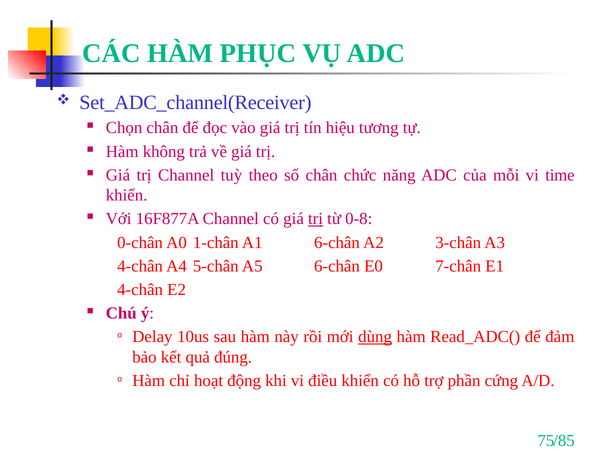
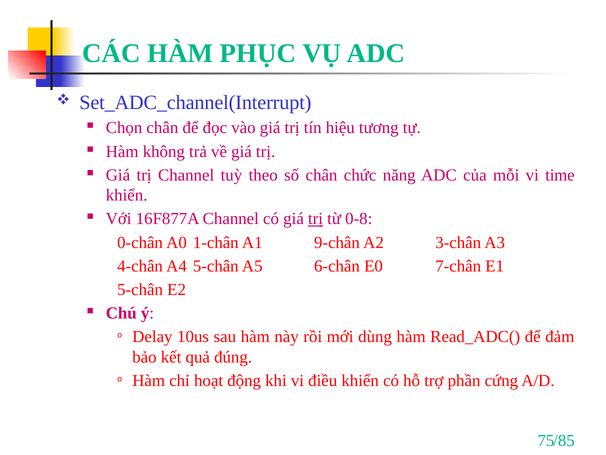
Set_ADC_channel(Receiver: Set_ADC_channel(Receiver -> Set_ADC_channel(Interrupt
A1 6-chân: 6-chân -> 9-chân
4-chân at (140, 289): 4-chân -> 5-chân
dùng underline: present -> none
